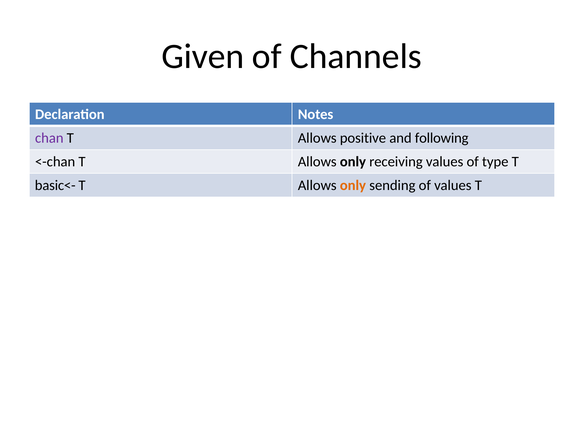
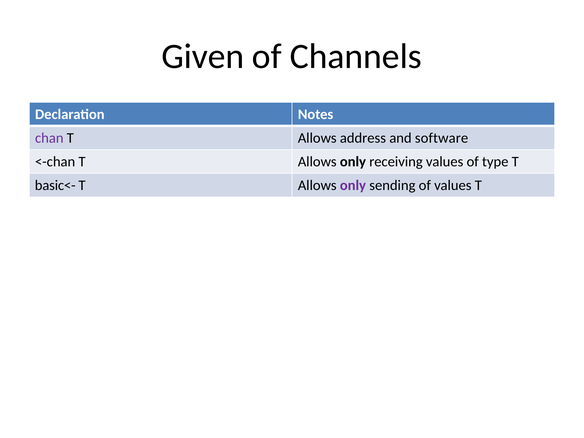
positive: positive -> address
following: following -> software
only at (353, 185) colour: orange -> purple
